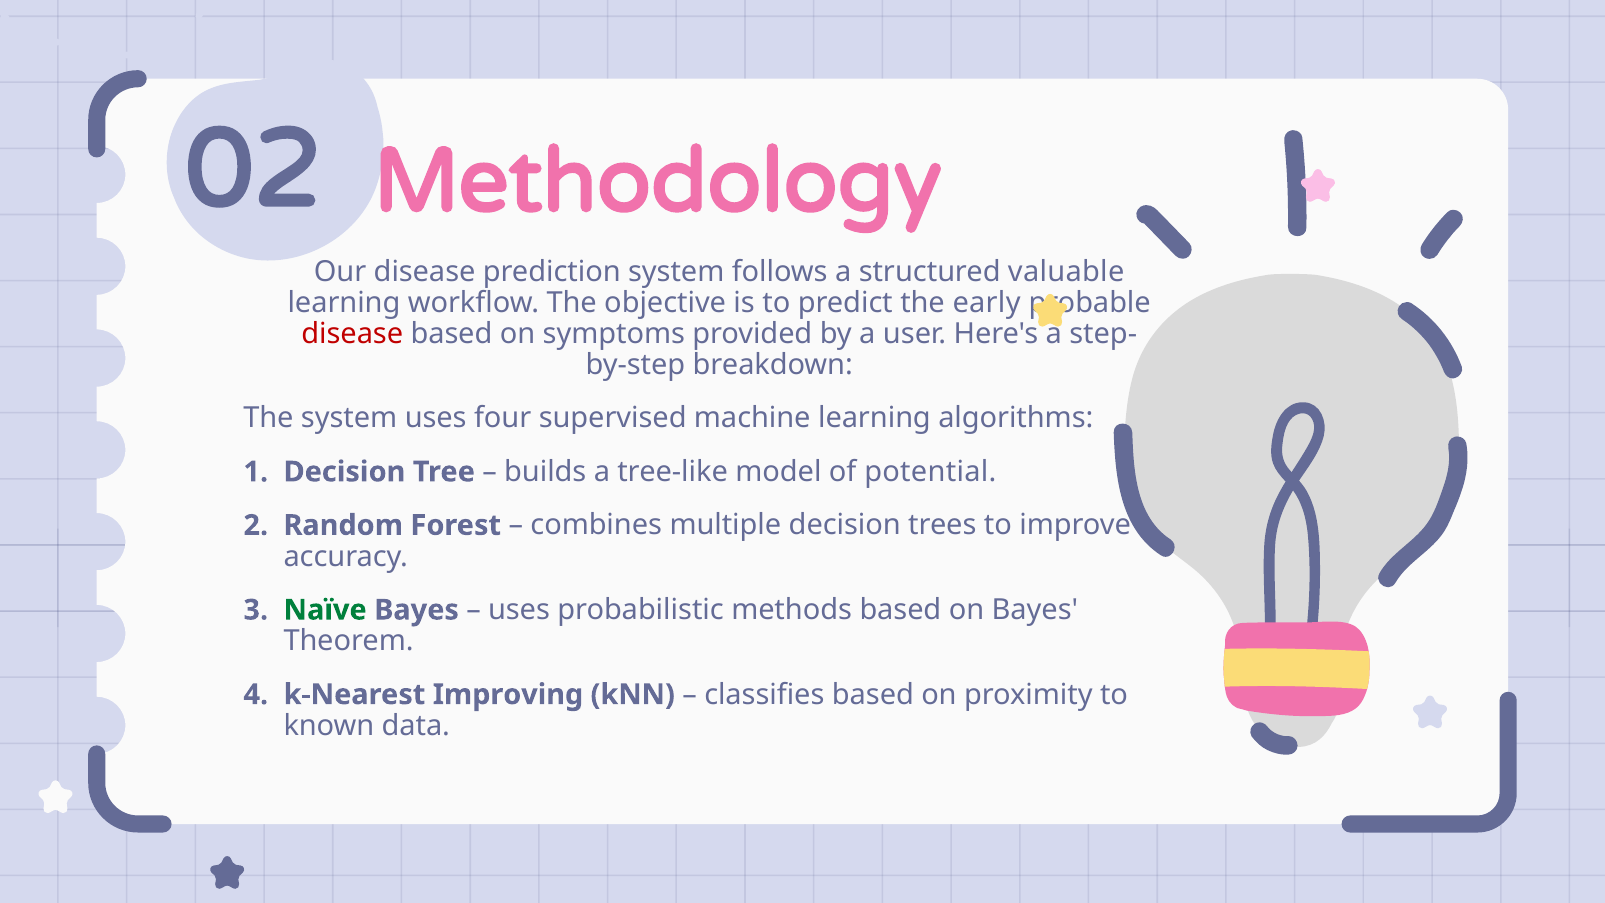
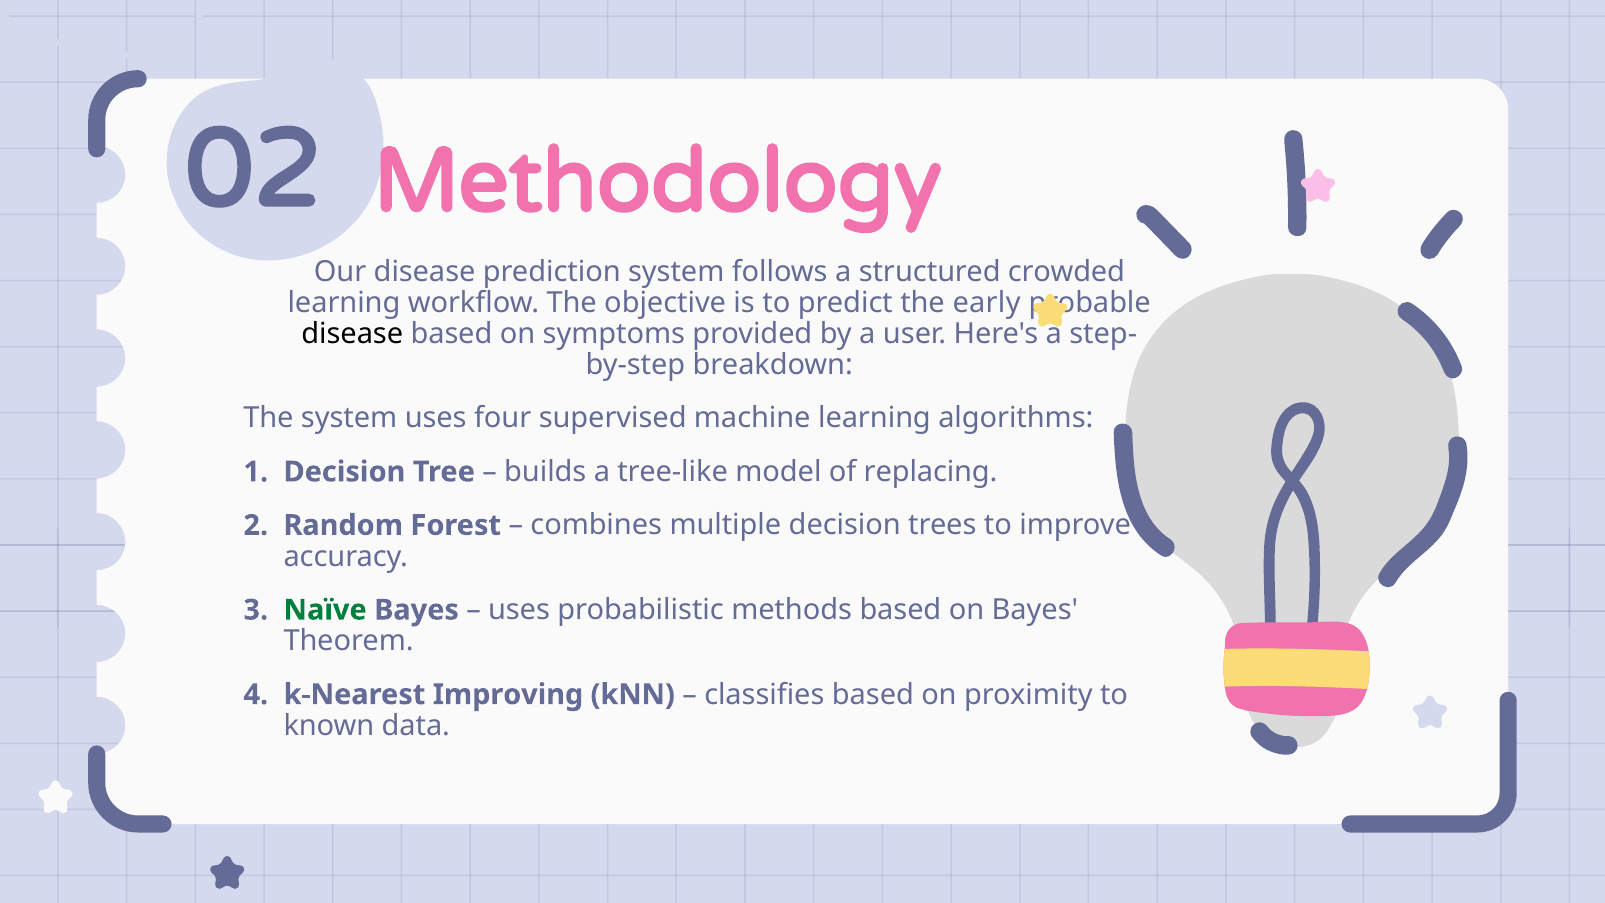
valuable: valuable -> crowded
disease at (352, 334) colour: red -> black
potential: potential -> replacing
